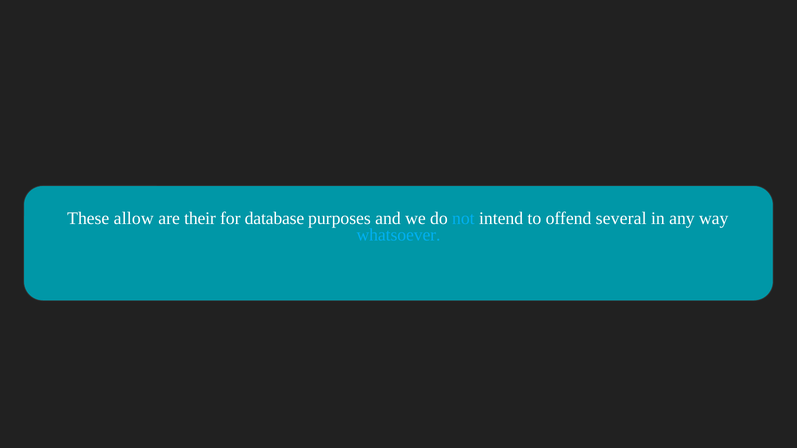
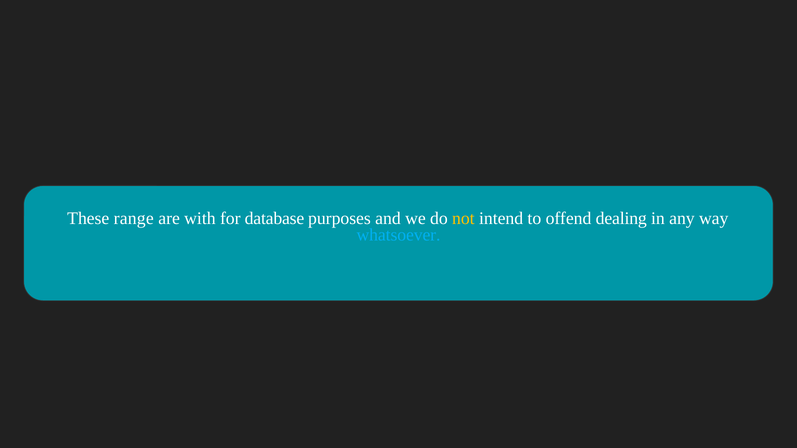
allow: allow -> range
their: their -> with
not colour: light blue -> yellow
several: several -> dealing
